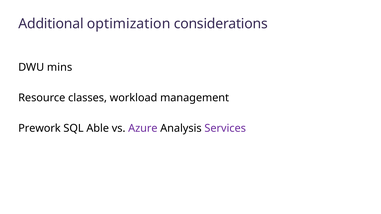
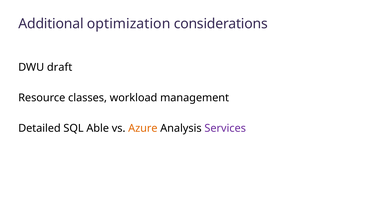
mins: mins -> draft
Prework: Prework -> Detailed
Azure colour: purple -> orange
